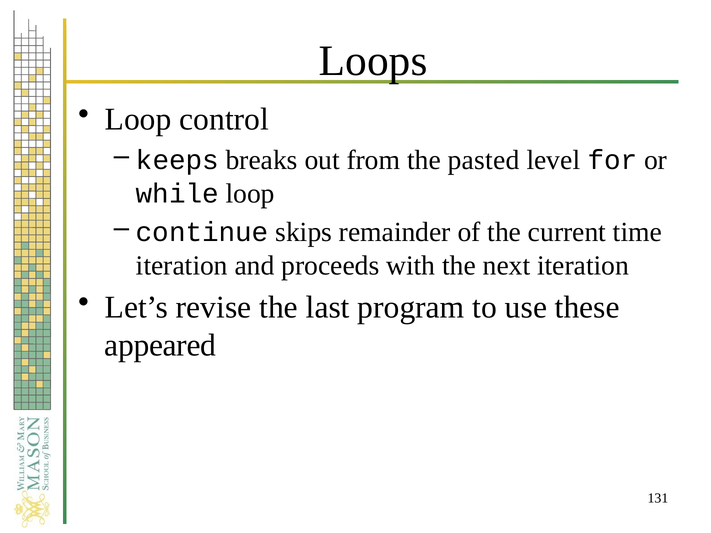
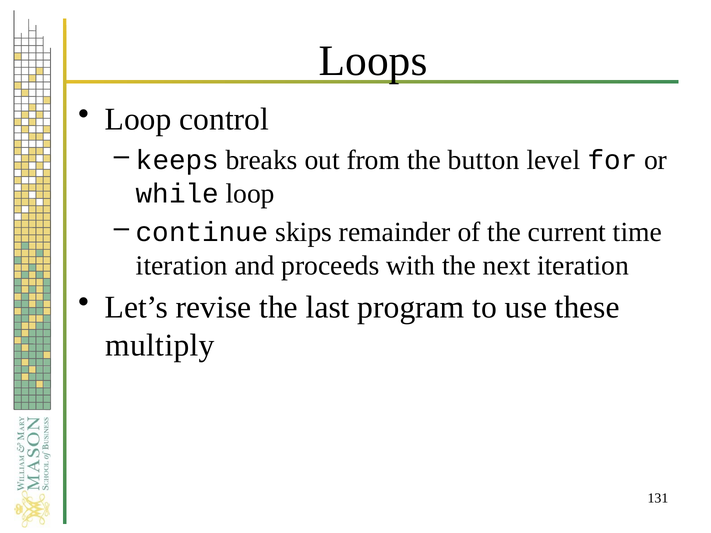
pasted: pasted -> button
appeared: appeared -> multiply
